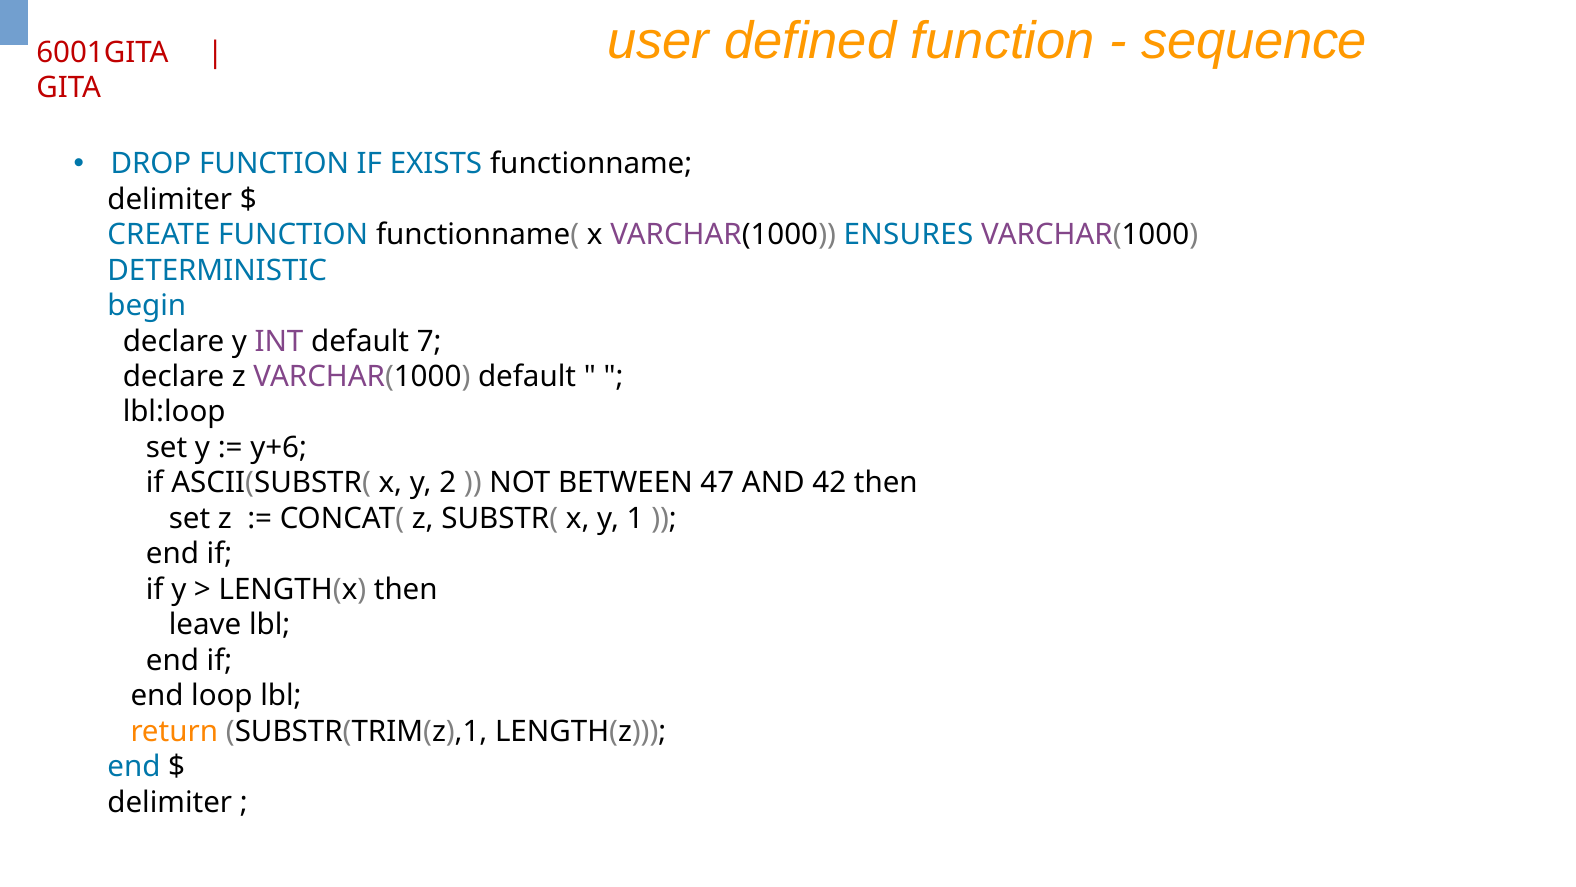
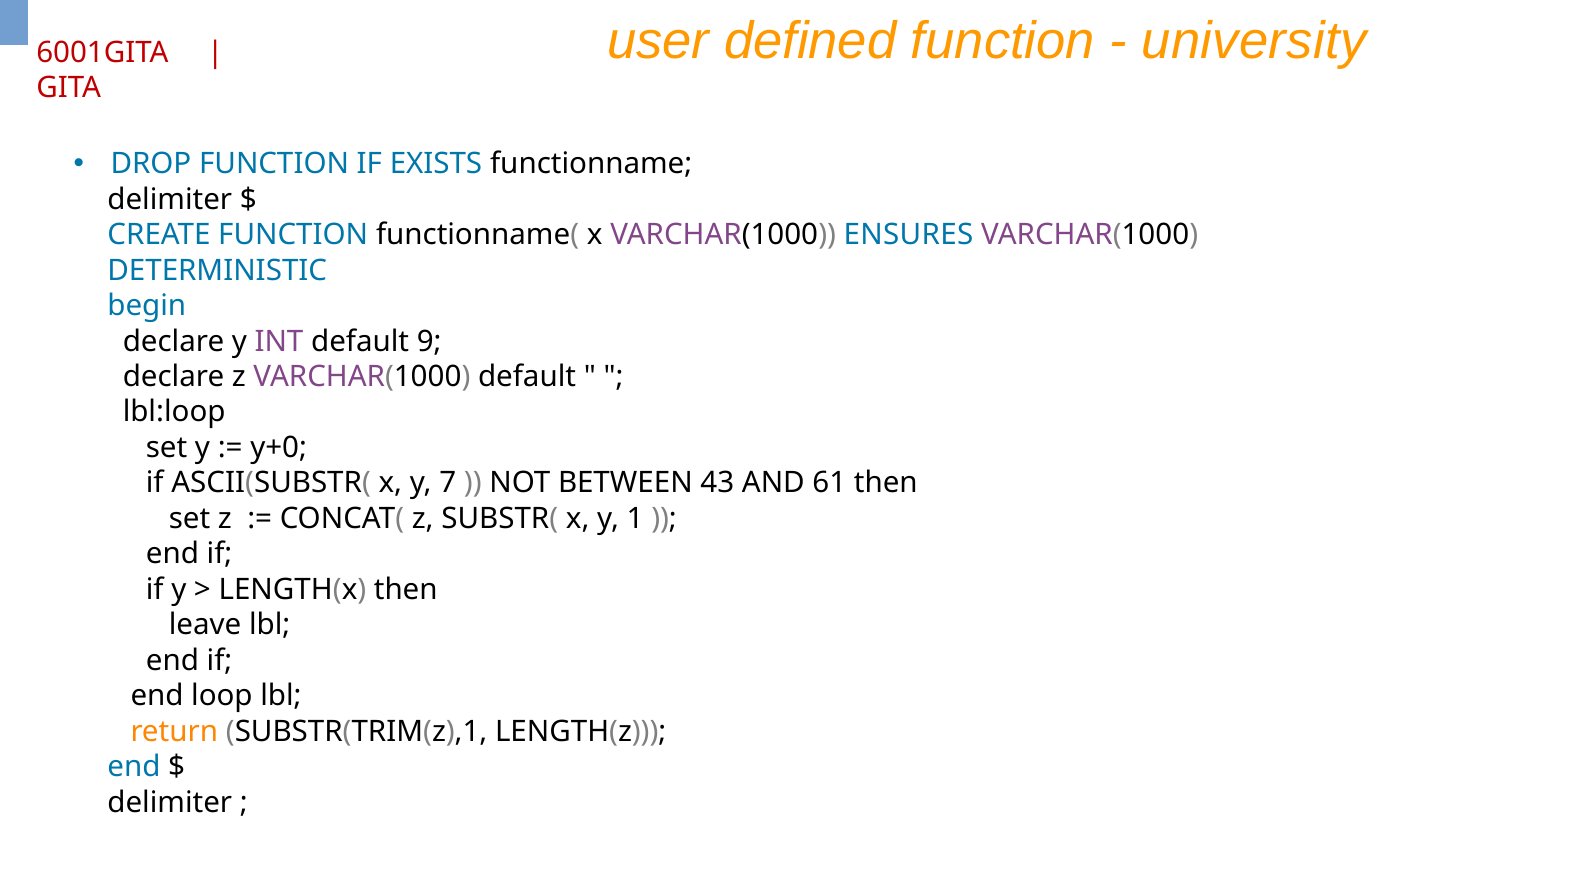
sequence: sequence -> university
7: 7 -> 9
y+6: y+6 -> y+0
2: 2 -> 7
47: 47 -> 43
42: 42 -> 61
